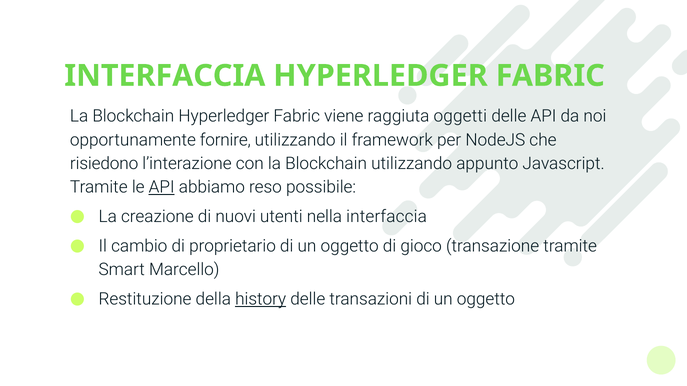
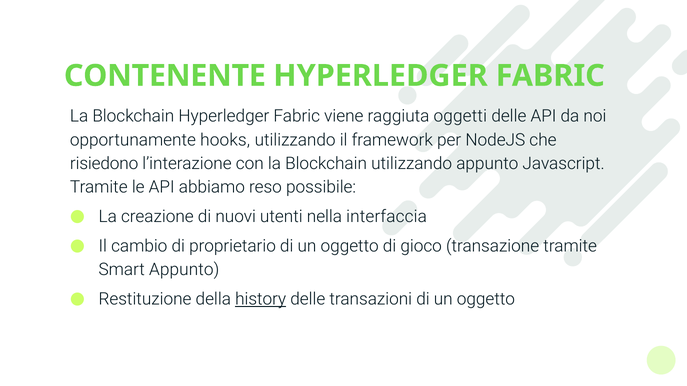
INTERFACCIA at (165, 76): INTERFACCIA -> CONTENENTE
fornire: fornire -> hooks
API at (162, 187) underline: present -> none
Smart Marcello: Marcello -> Appunto
